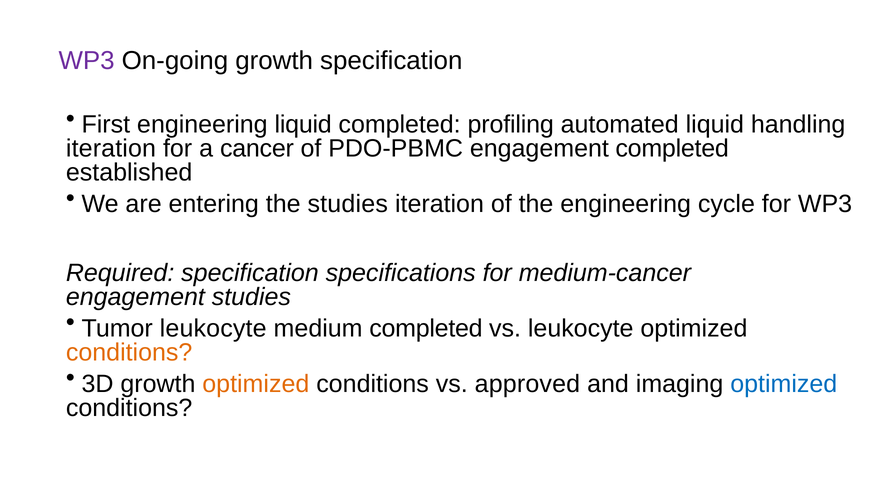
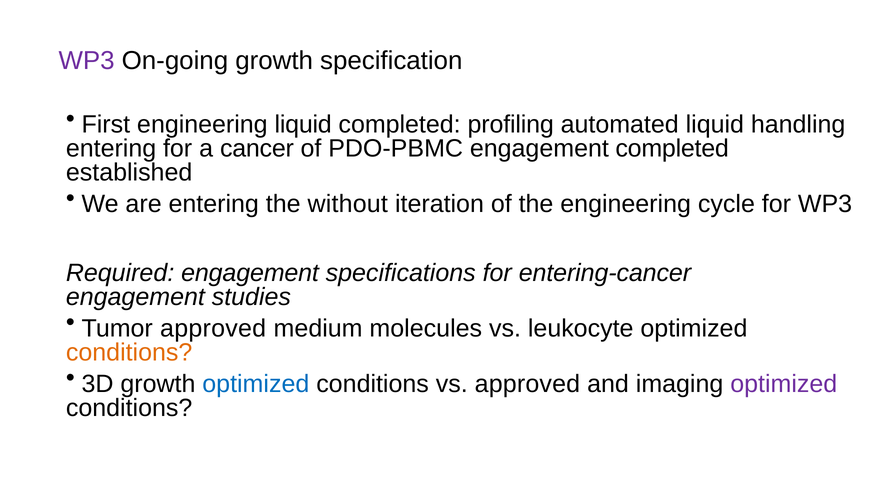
iteration at (111, 149): iteration -> entering
the studies: studies -> without
Required specification: specification -> engagement
medium-cancer: medium-cancer -> entering-cancer
Tumor leukocyte: leukocyte -> approved
medium completed: completed -> molecules
optimized at (256, 384) colour: orange -> blue
optimized at (784, 384) colour: blue -> purple
